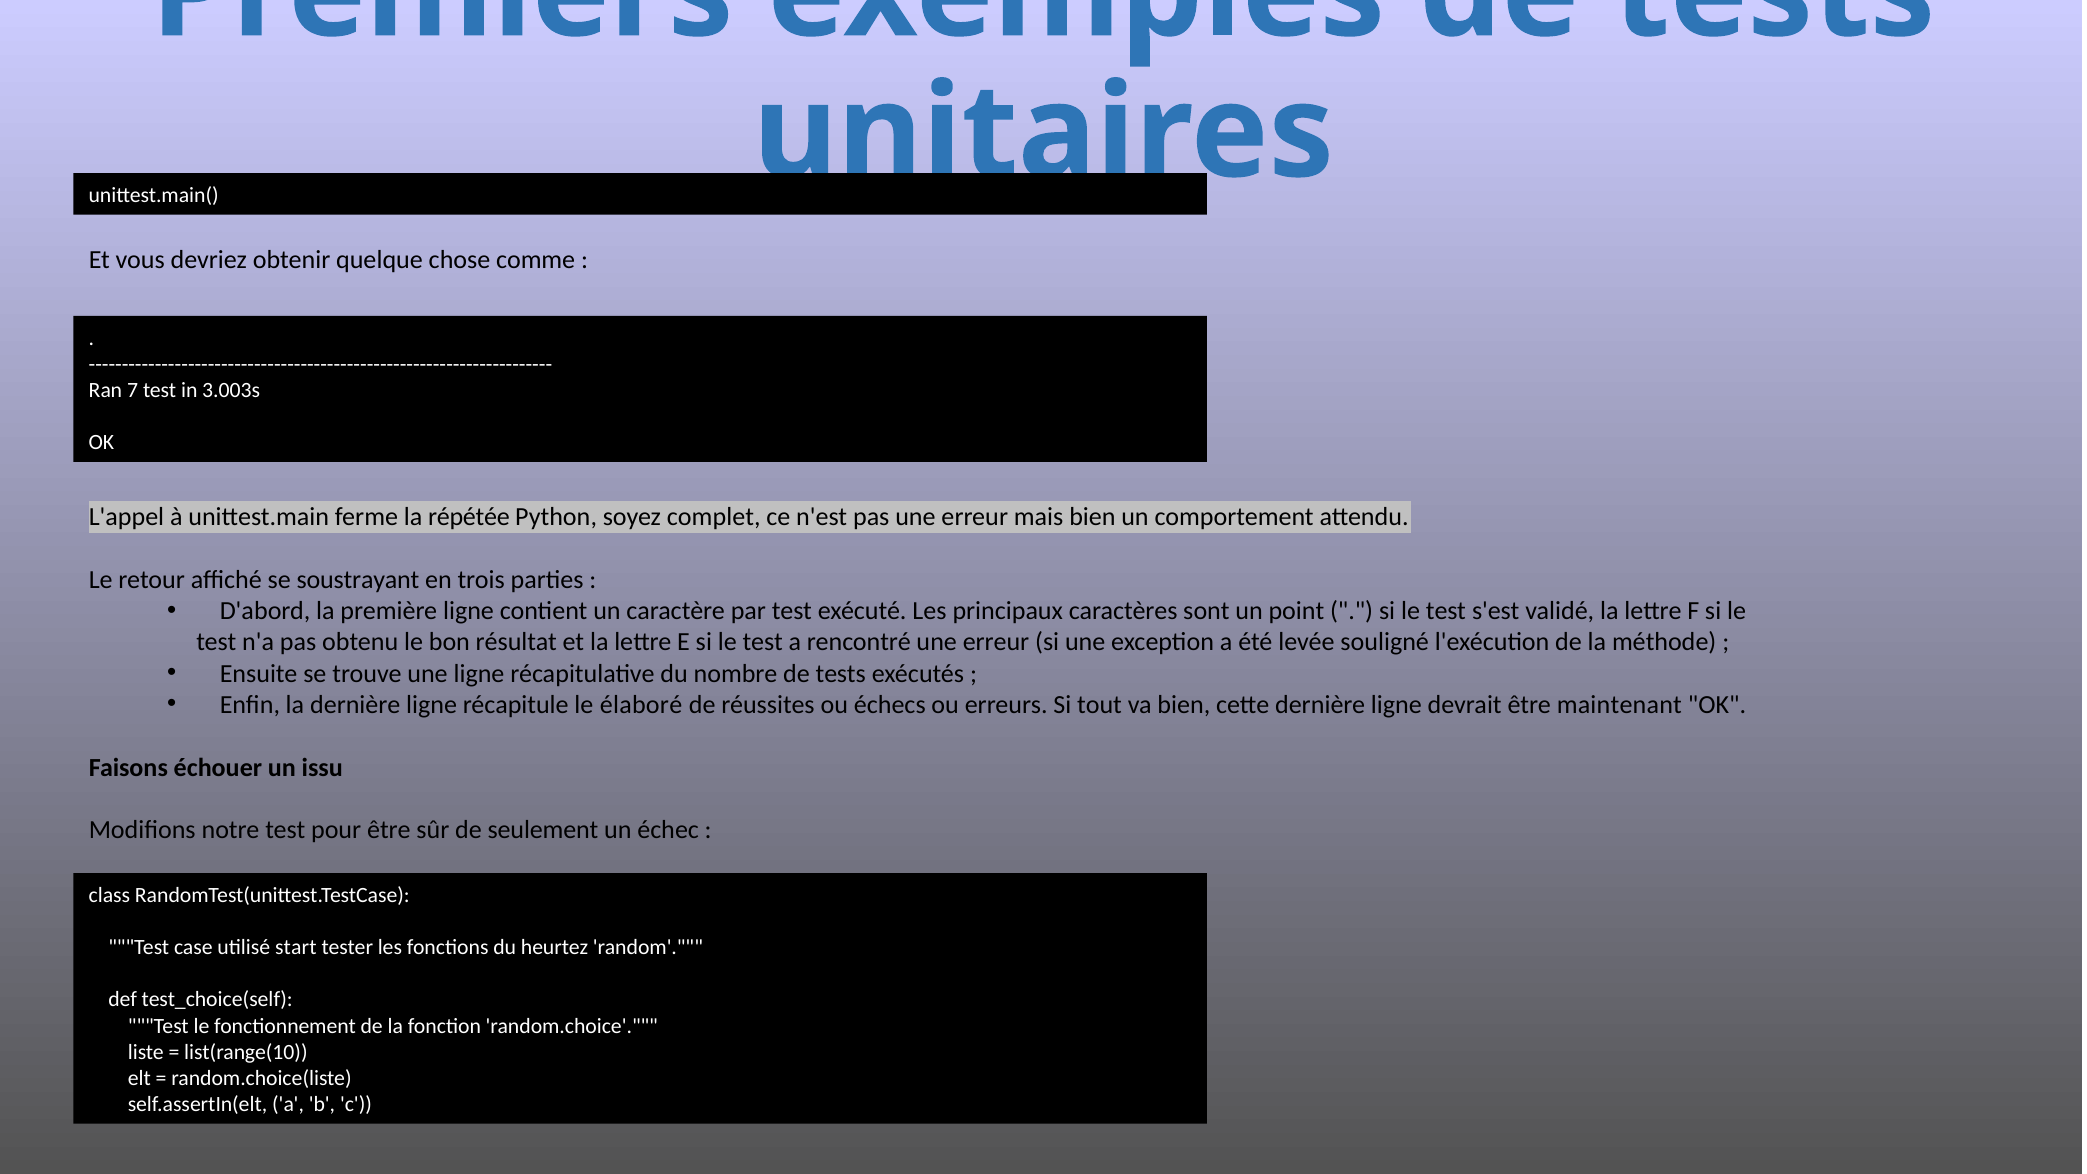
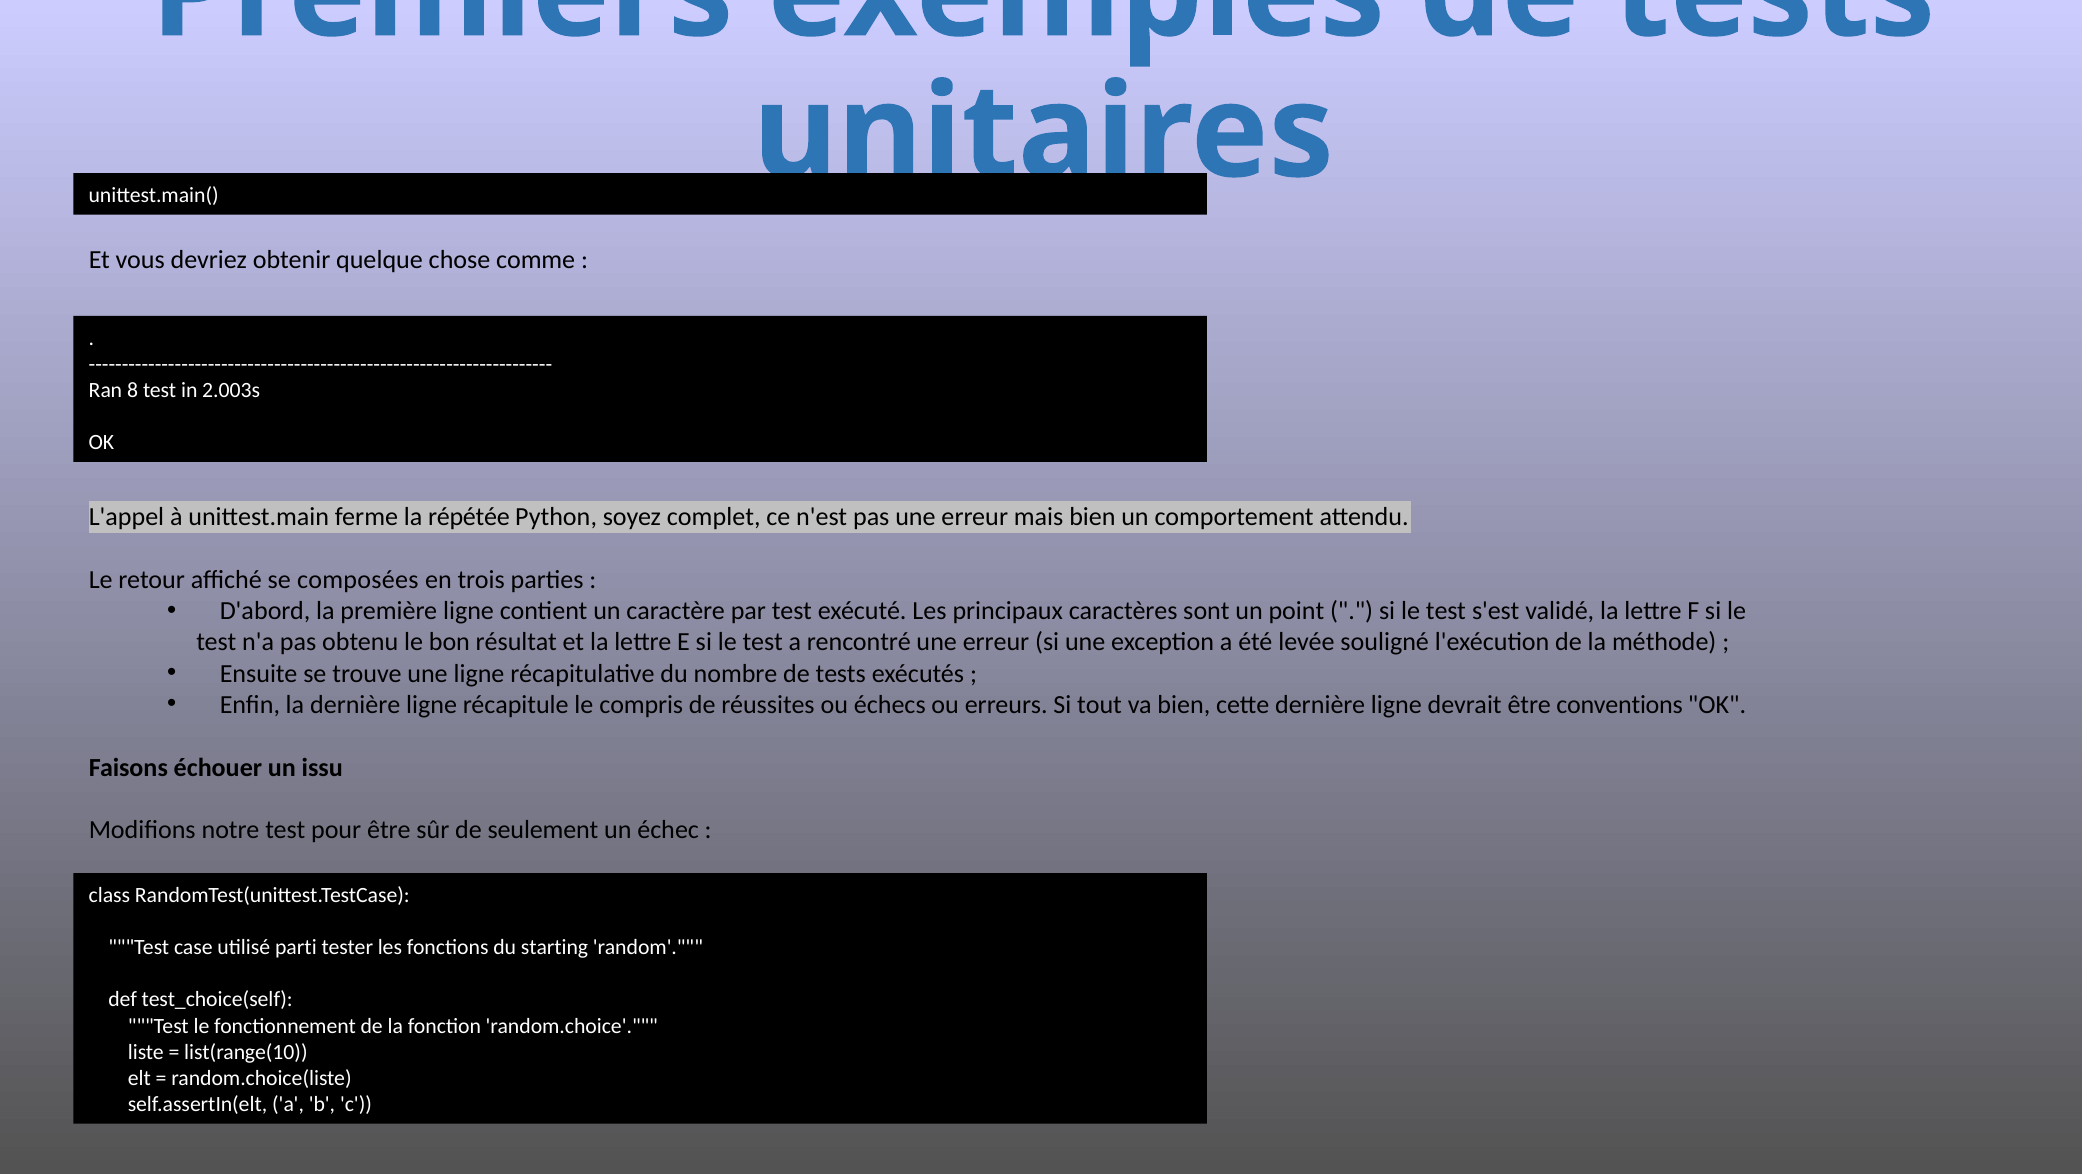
7: 7 -> 8
3.003s: 3.003s -> 2.003s
soustrayant: soustrayant -> composées
élaboré: élaboré -> compris
maintenant: maintenant -> conventions
start: start -> parti
heurtez: heurtez -> starting
